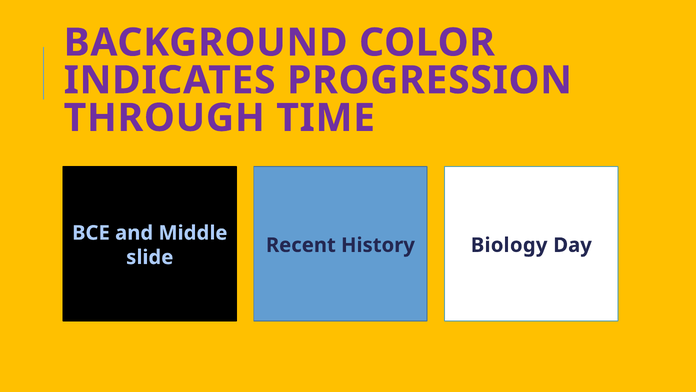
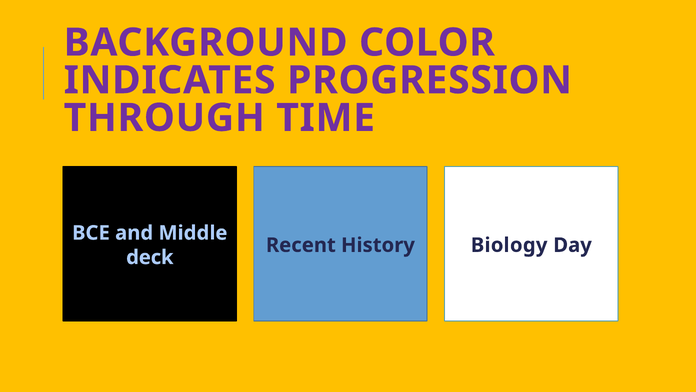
slide: slide -> deck
